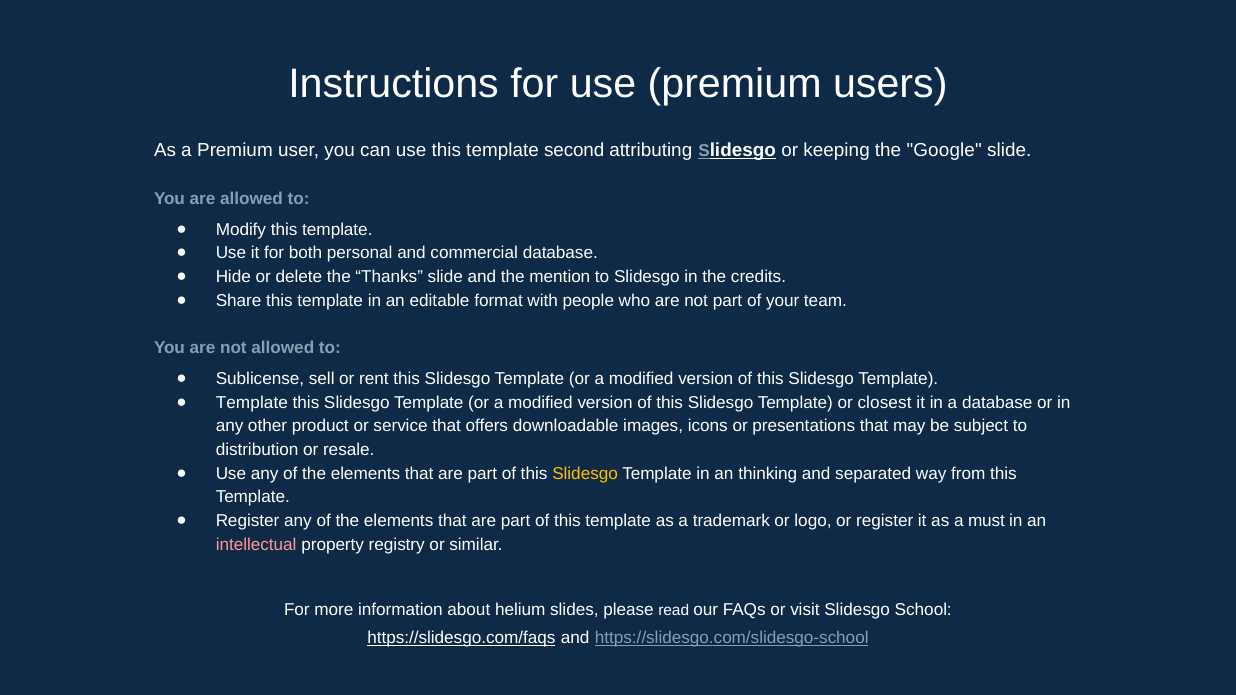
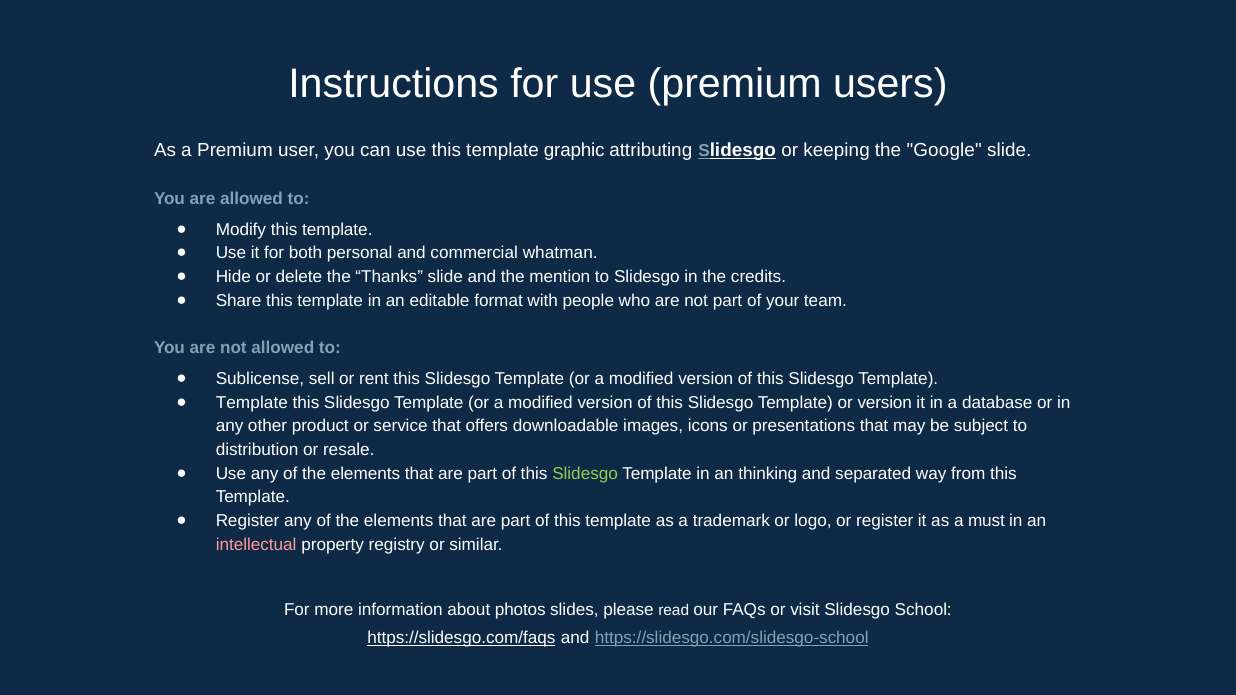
second: second -> graphic
commercial database: database -> whatman
or closest: closest -> version
Slidesgo at (585, 474) colour: yellow -> light green
helium: helium -> photos
